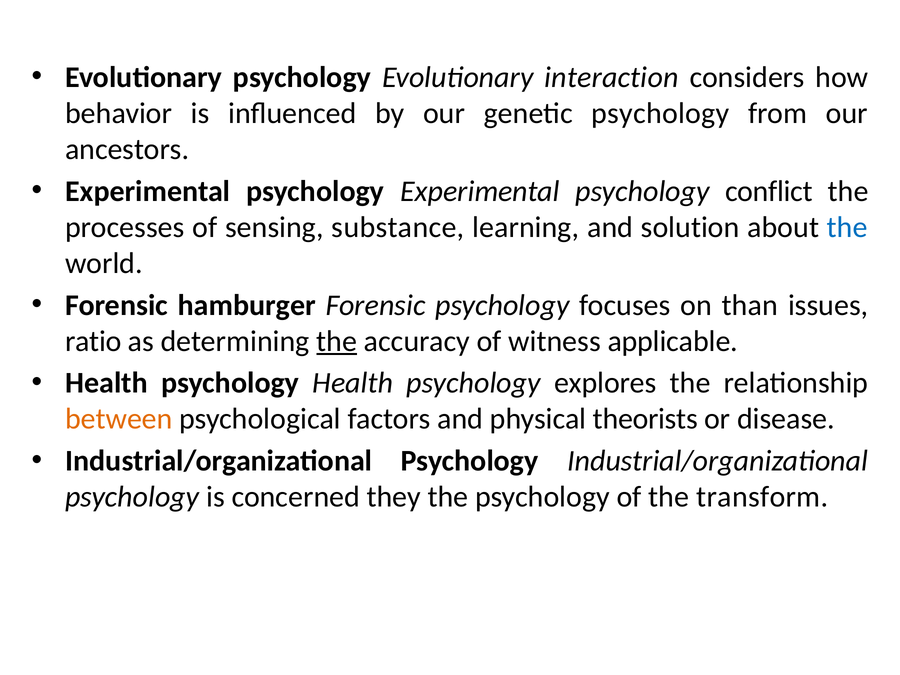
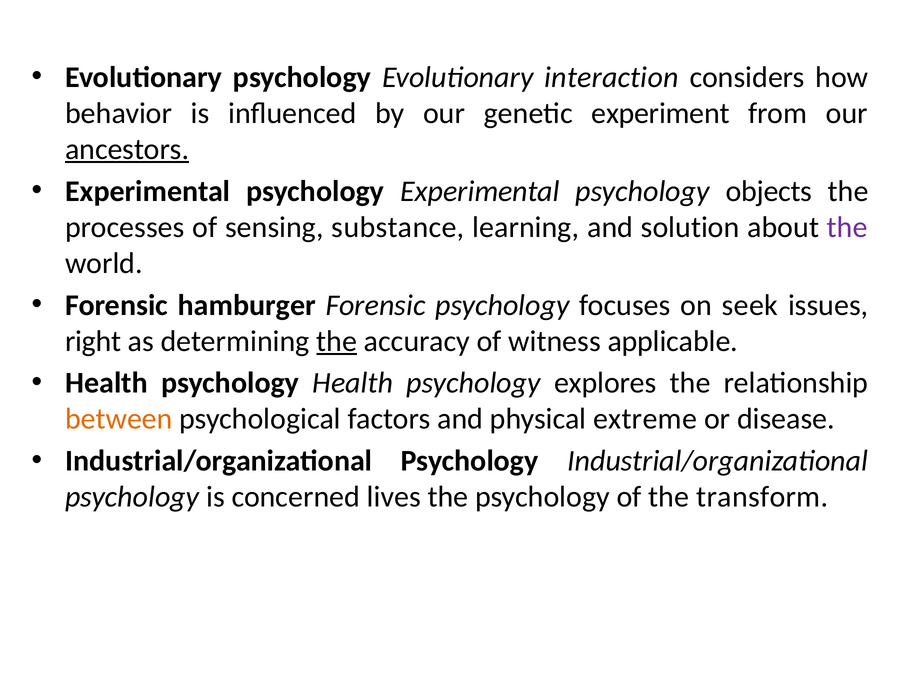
genetic psychology: psychology -> experiment
ancestors underline: none -> present
conflict: conflict -> objects
the at (847, 227) colour: blue -> purple
than: than -> seek
ratio: ratio -> right
theorists: theorists -> extreme
they: they -> lives
